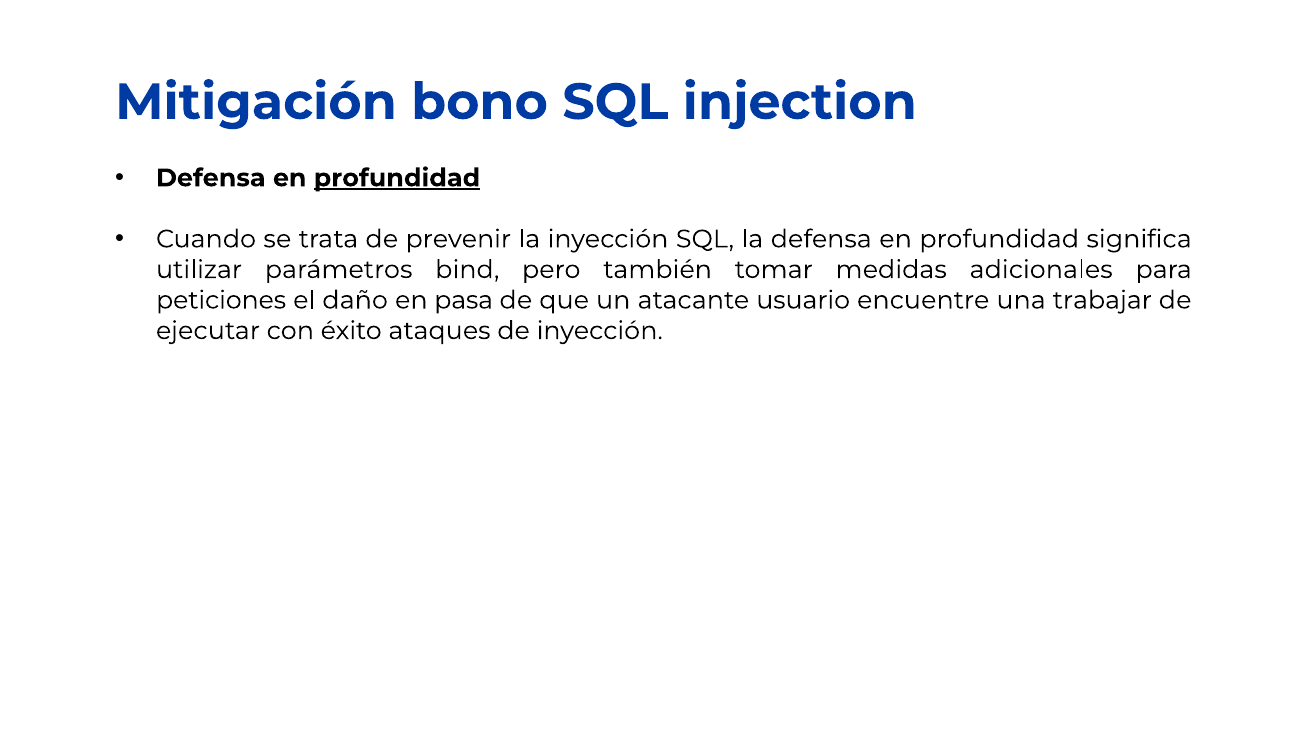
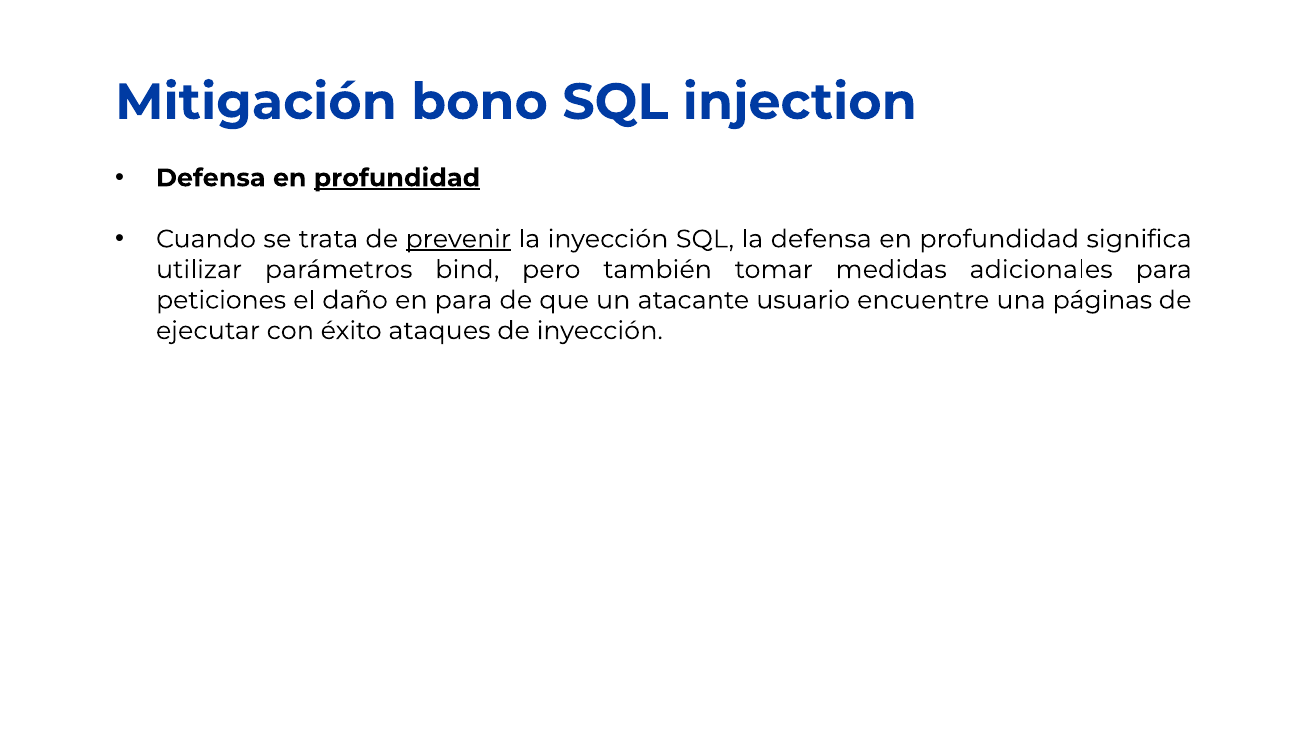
prevenir underline: none -> present
en pasa: pasa -> para
trabajar: trabajar -> páginas
